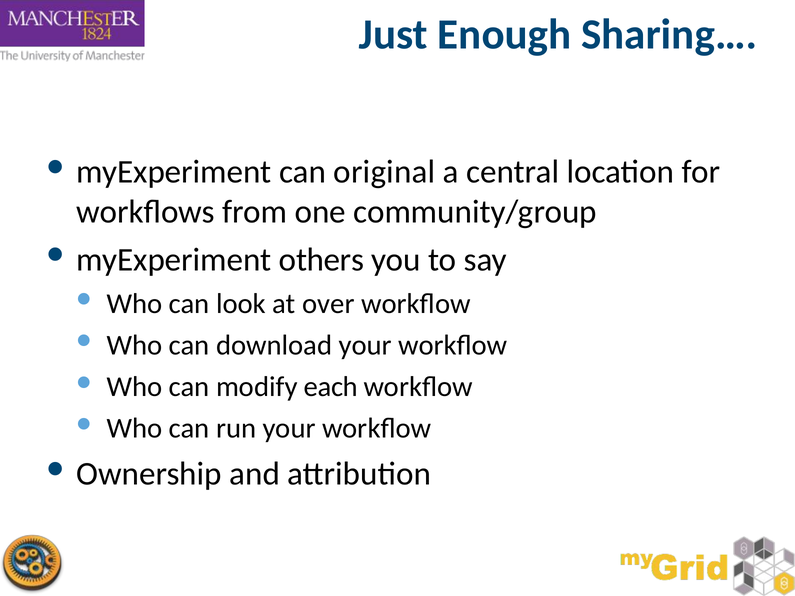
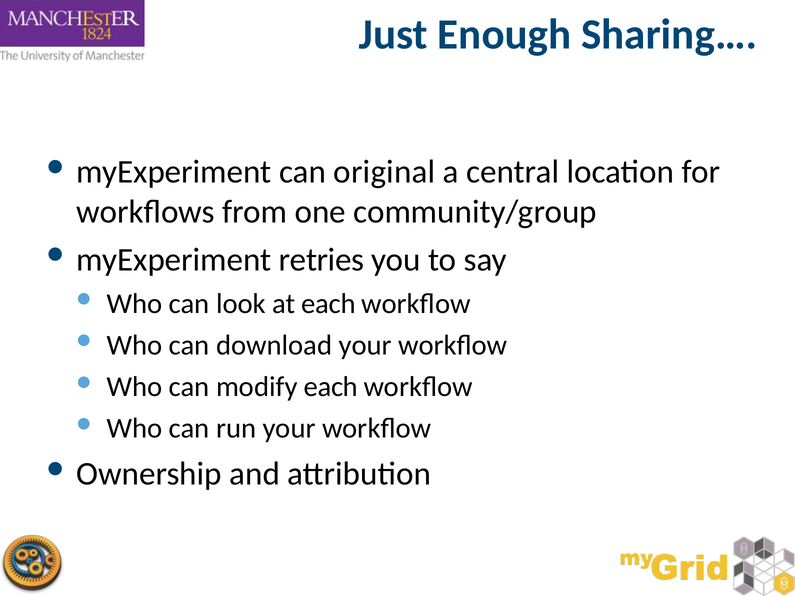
others: others -> retries
at over: over -> each
